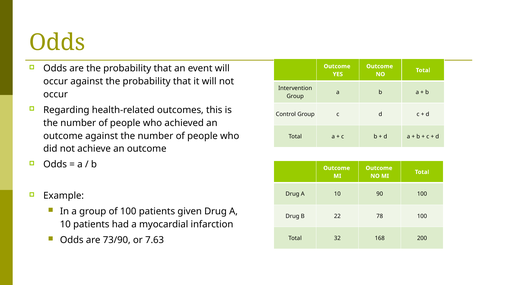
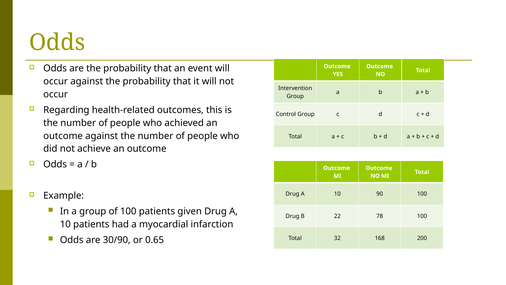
73/90: 73/90 -> 30/90
7.63: 7.63 -> 0.65
